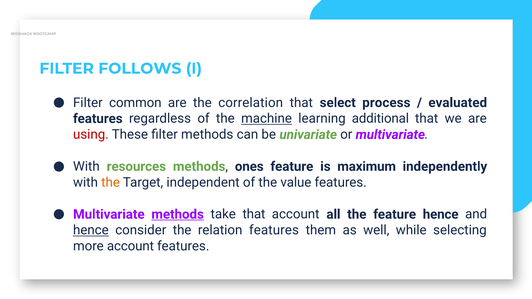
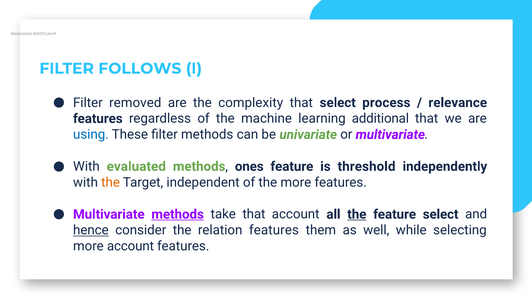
common: common -> removed
correlation: correlation -> complexity
evaluated: evaluated -> relevance
machine underline: present -> none
using colour: red -> blue
resources: resources -> evaluated
maximum: maximum -> threshold
the value: value -> more
the at (357, 214) underline: none -> present
feature hence: hence -> select
